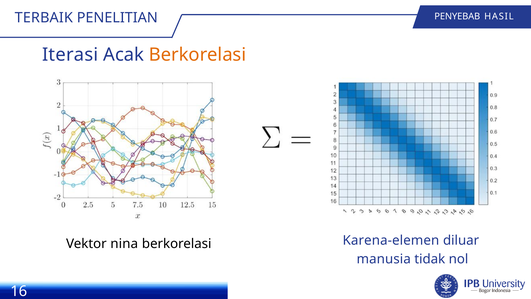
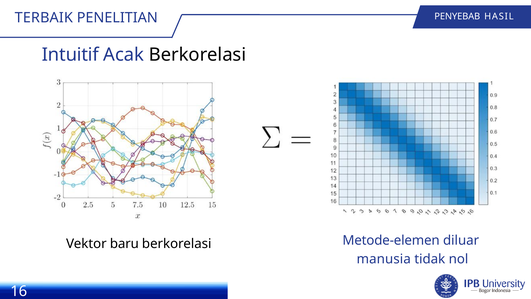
Iterasi: Iterasi -> Intuitif
Berkorelasi at (198, 55) colour: orange -> black
nina: nina -> baru
Karena-elemen: Karena-elemen -> Metode-elemen
